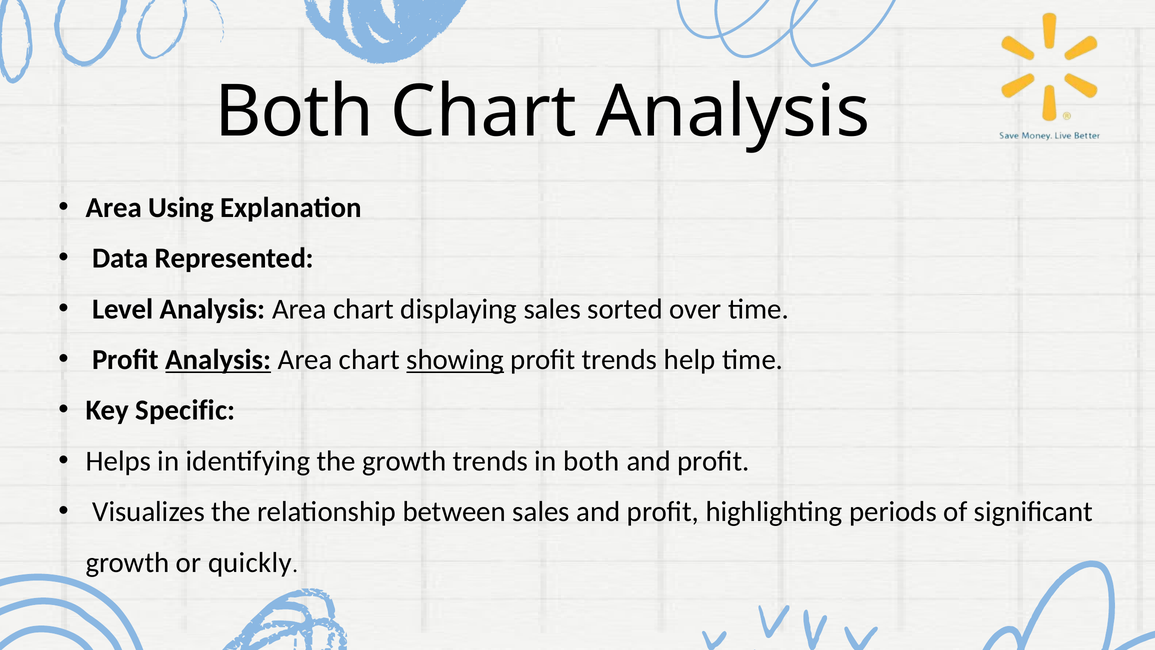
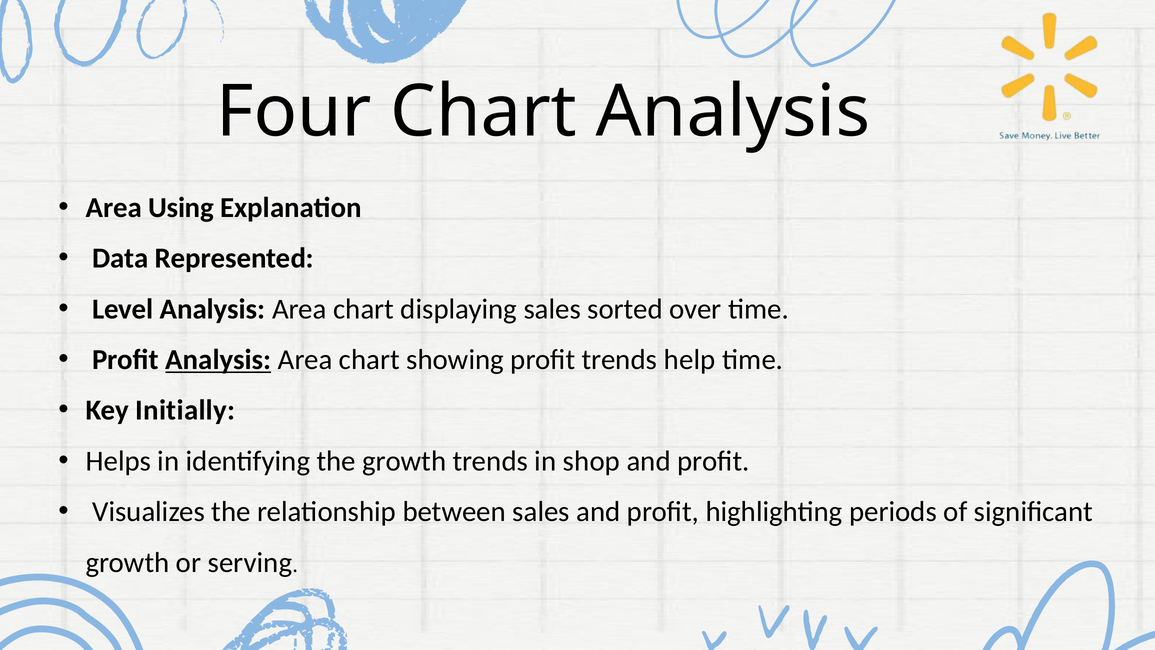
Both at (294, 112): Both -> Four
showing underline: present -> none
Specific: Specific -> Initially
in both: both -> shop
quickly: quickly -> serving
